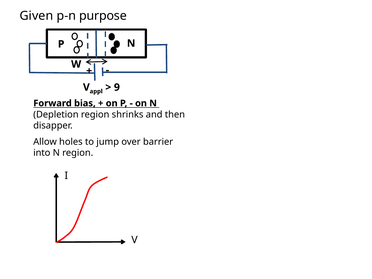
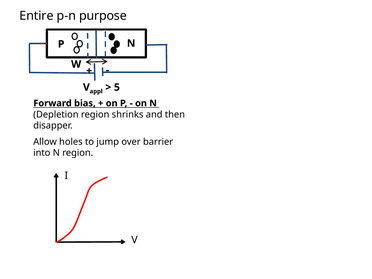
Given: Given -> Entire
9: 9 -> 5
